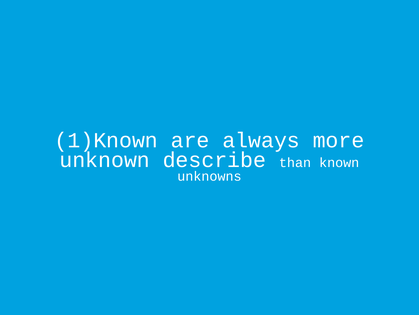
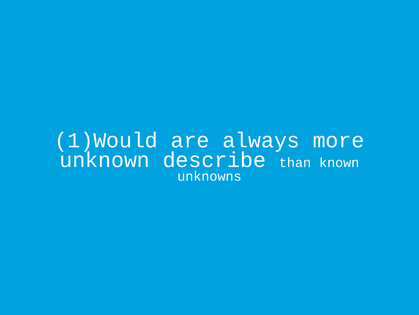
1)Known: 1)Known -> 1)Would
